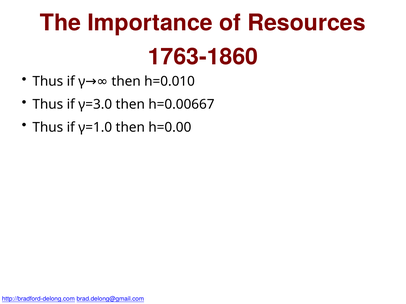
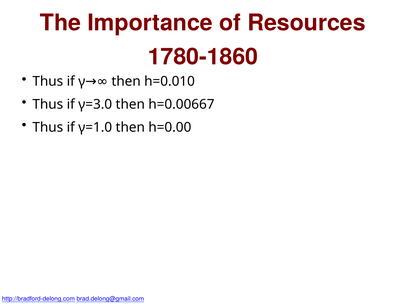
1763-1860: 1763-1860 -> 1780-1860
